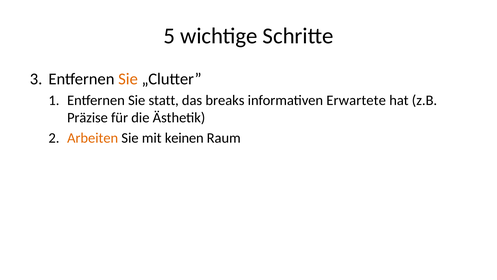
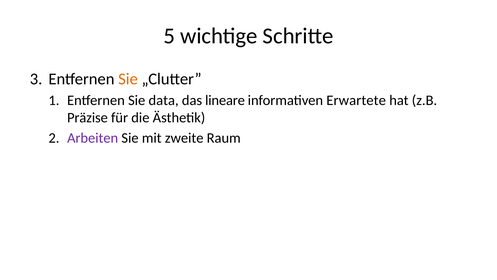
statt: statt -> data
breaks: breaks -> lineare
Arbeiten colour: orange -> purple
keinen: keinen -> zweite
